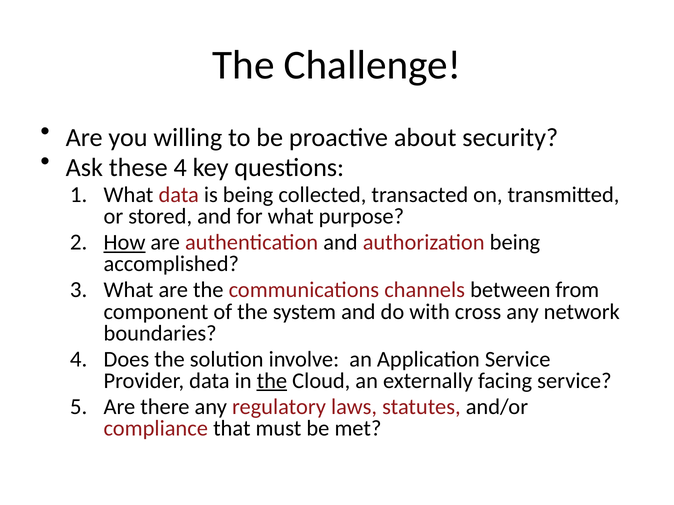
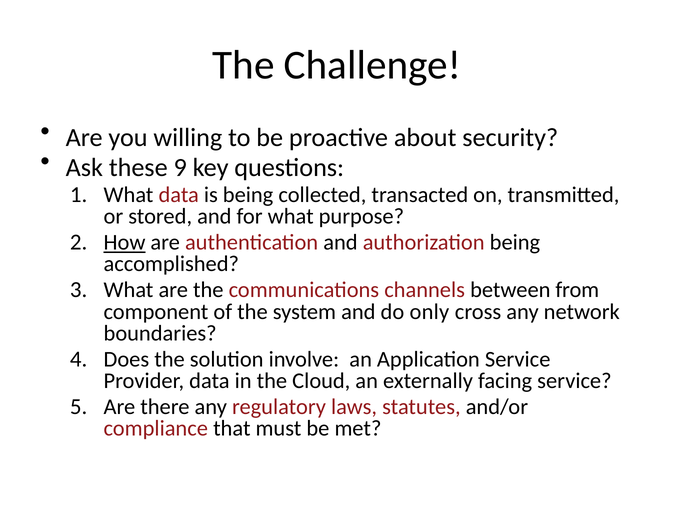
these 4: 4 -> 9
with: with -> only
the at (272, 381) underline: present -> none
